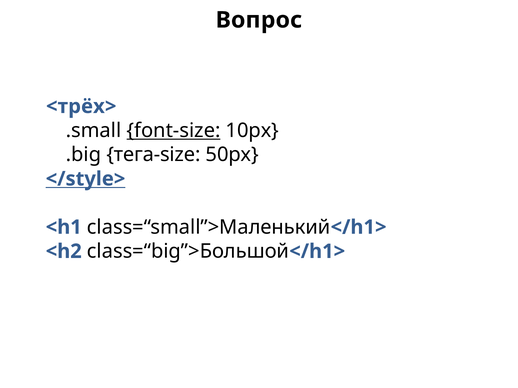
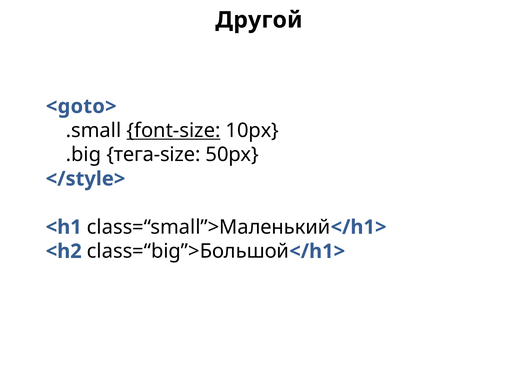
Вопрос: Вопрос -> Другой
<трёх>: <трёх> -> <goto>
</style> underline: present -> none
